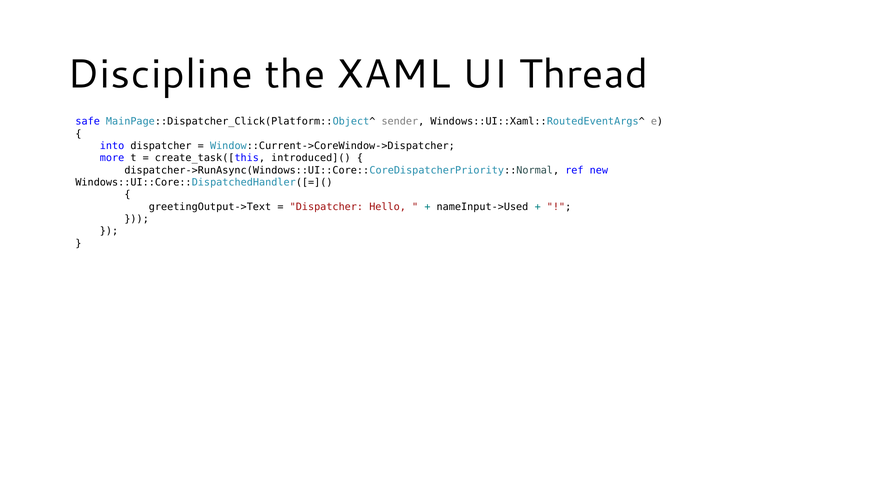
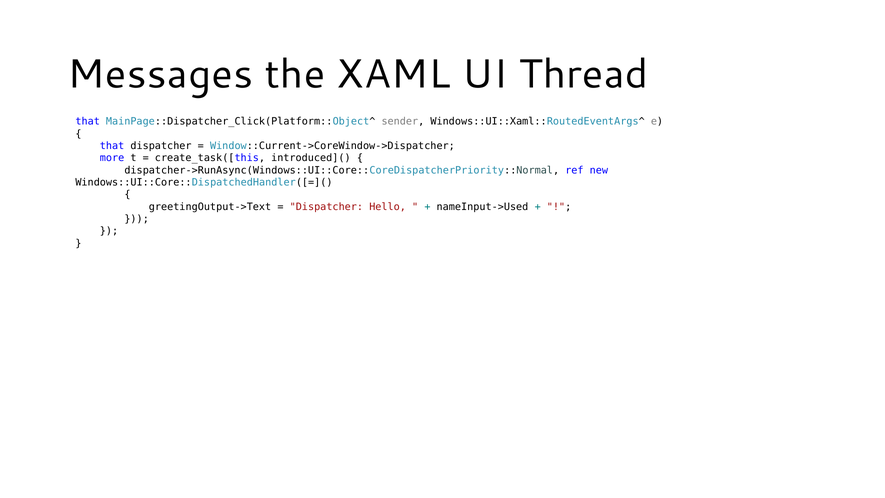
Discipline: Discipline -> Messages
safe at (88, 121): safe -> that
into at (112, 146): into -> that
